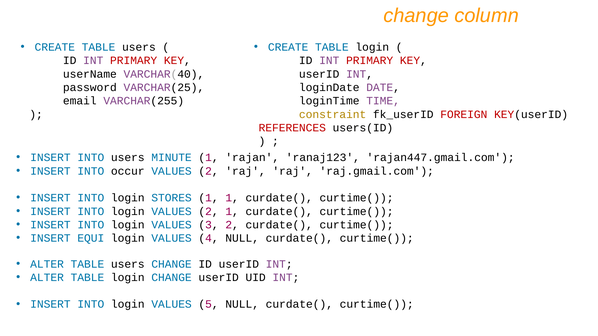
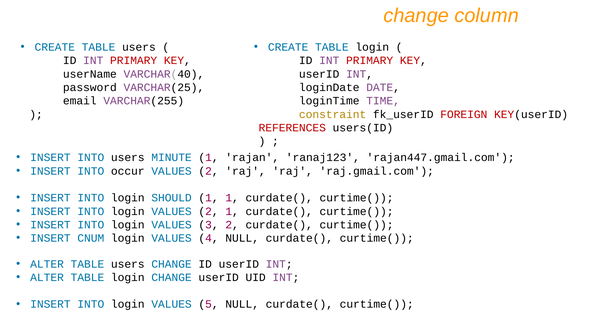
STORES: STORES -> SHOULD
EQUI: EQUI -> CNUM
